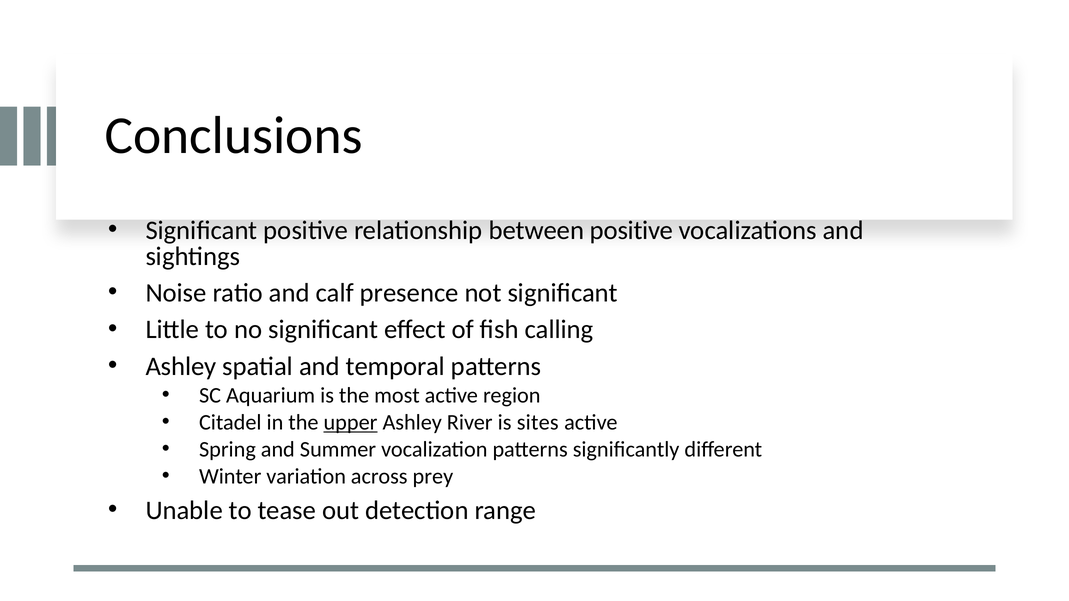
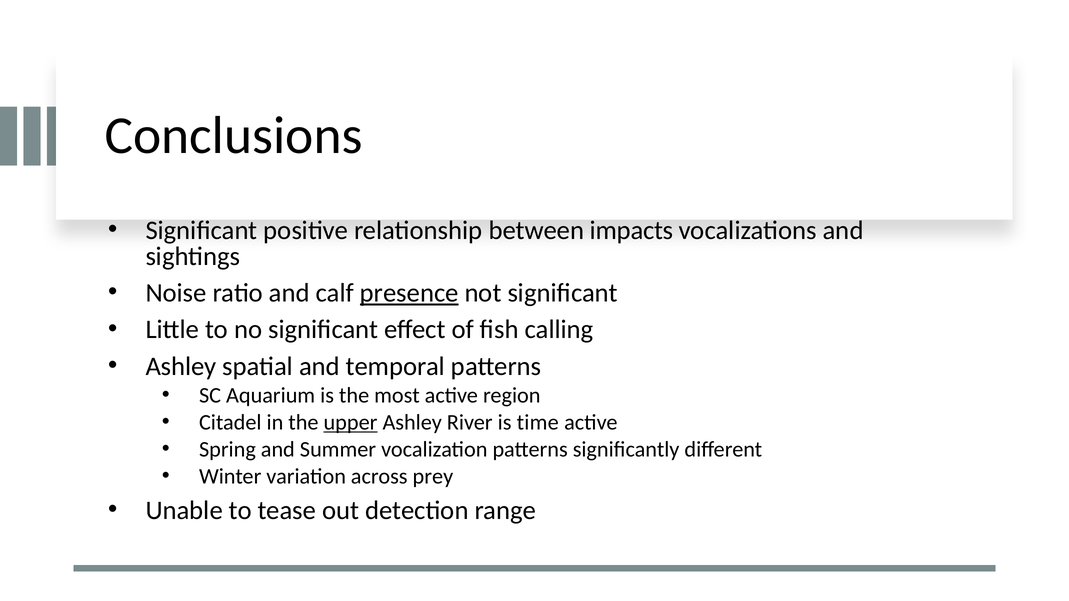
between positive: positive -> impacts
presence underline: none -> present
sites: sites -> time
